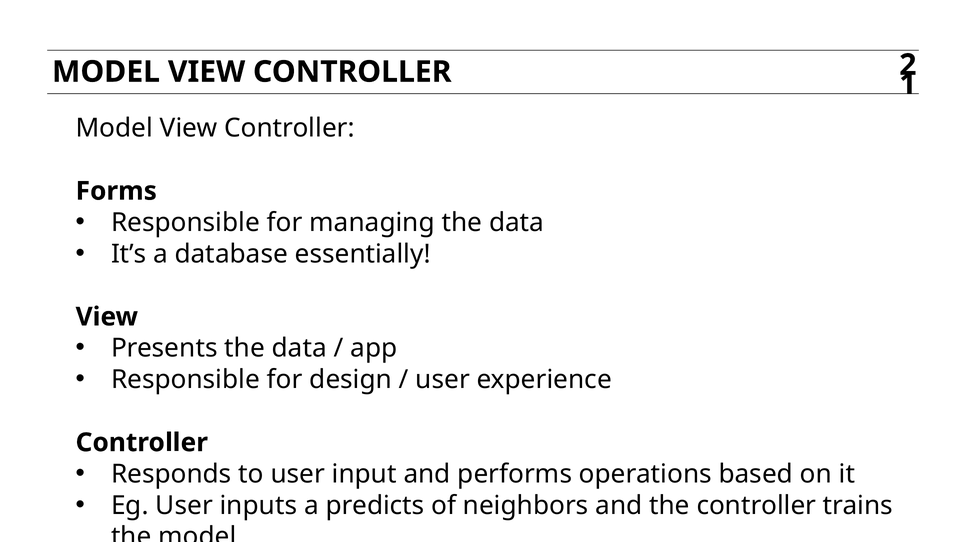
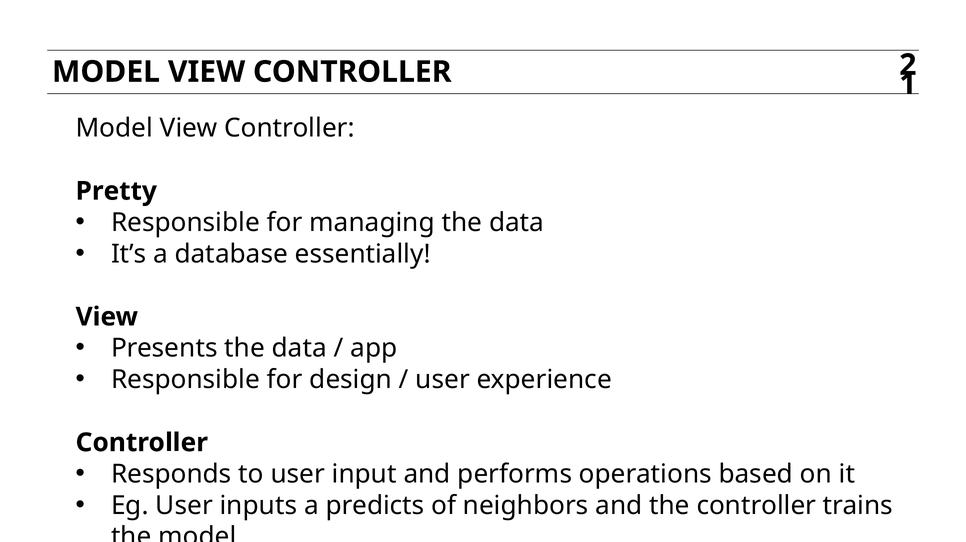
Forms: Forms -> Pretty
